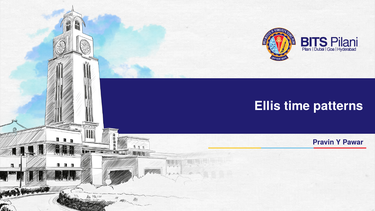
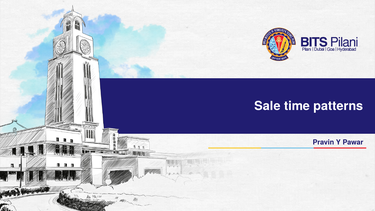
Ellis: Ellis -> Sale
